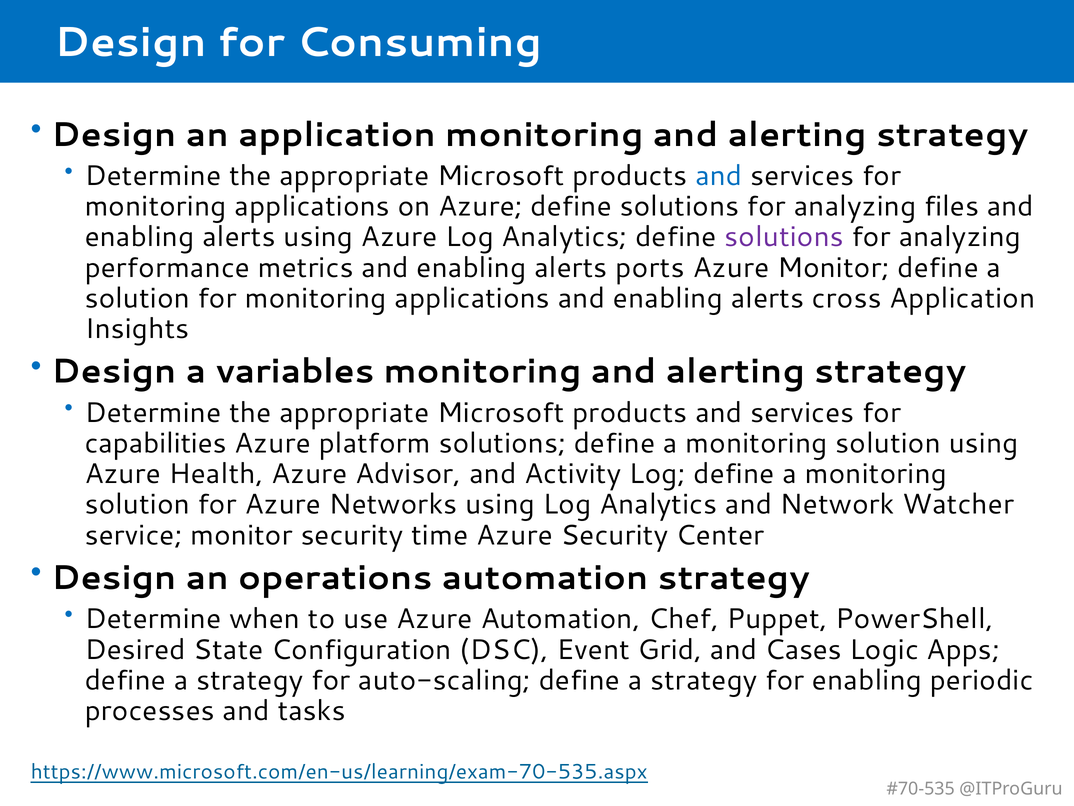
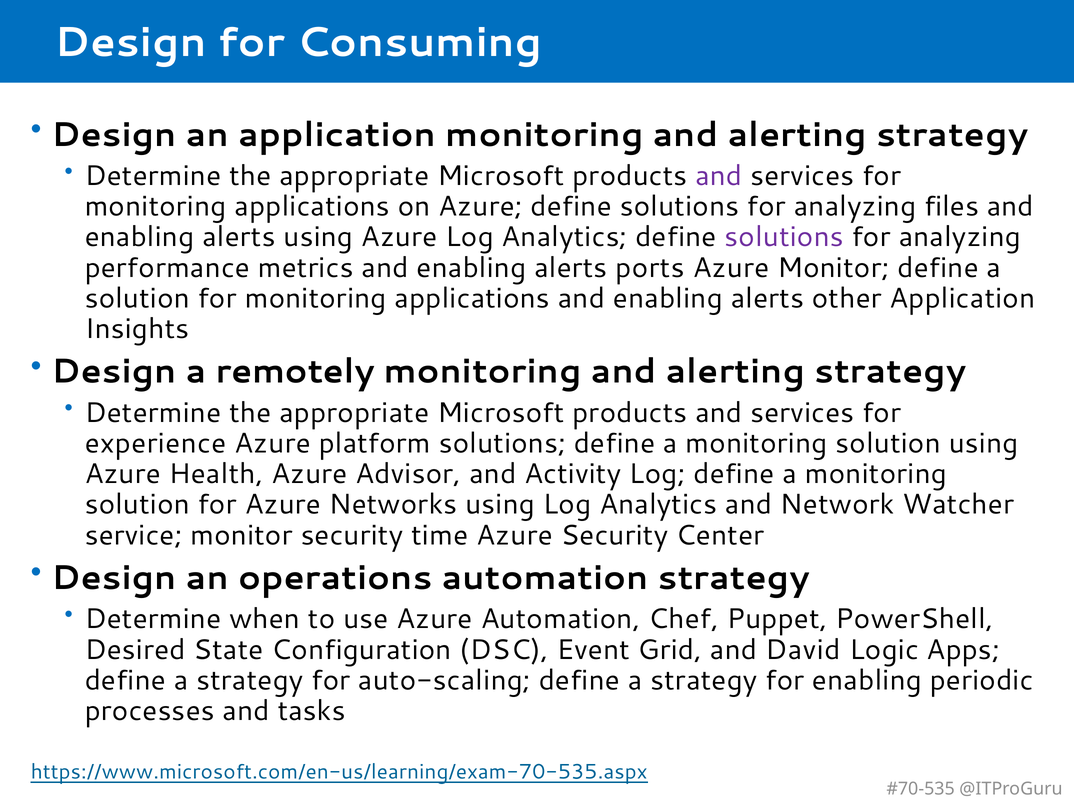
and at (719, 176) colour: blue -> purple
cross: cross -> other
variables: variables -> remotely
capabilities: capabilities -> experience
Cases: Cases -> David
